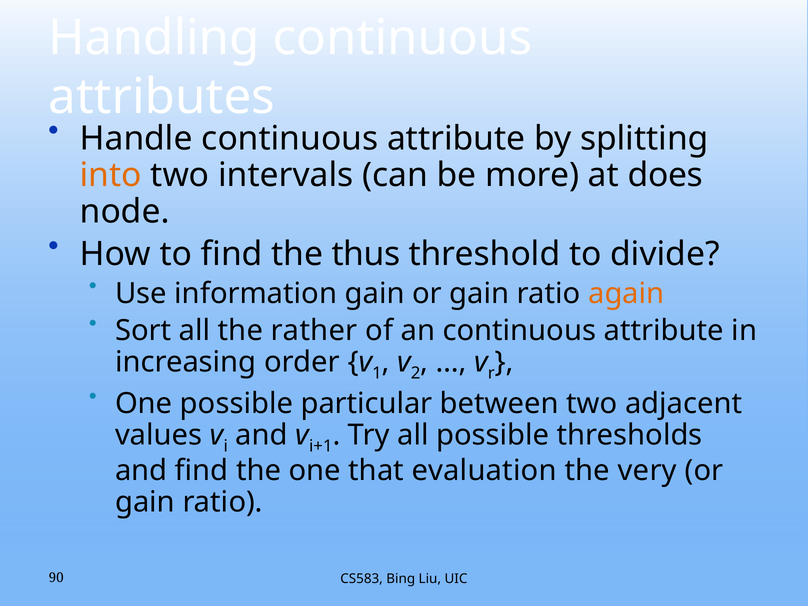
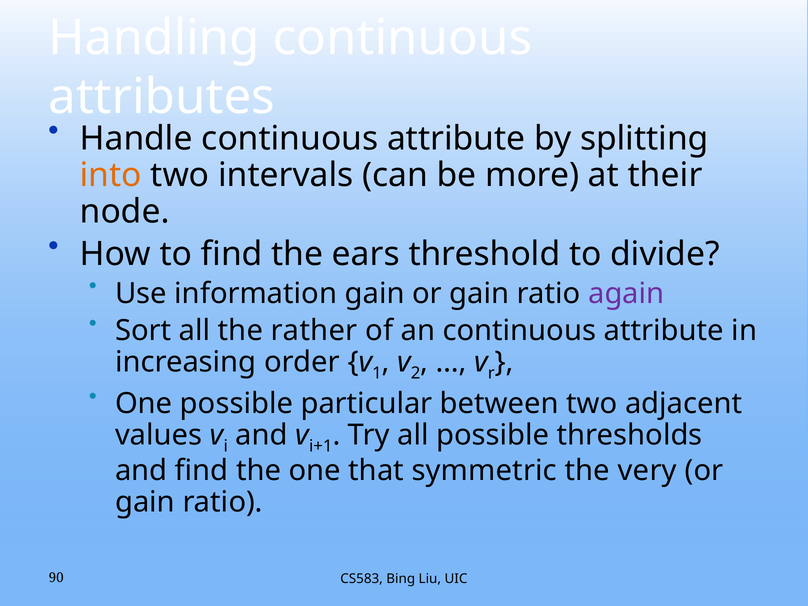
does: does -> their
thus: thus -> ears
again colour: orange -> purple
evaluation: evaluation -> symmetric
